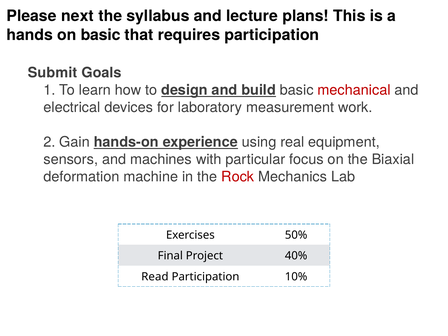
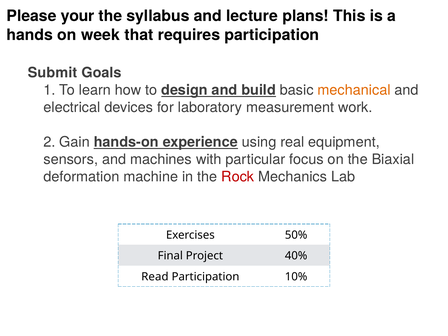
next: next -> your
on basic: basic -> week
mechanical colour: red -> orange
